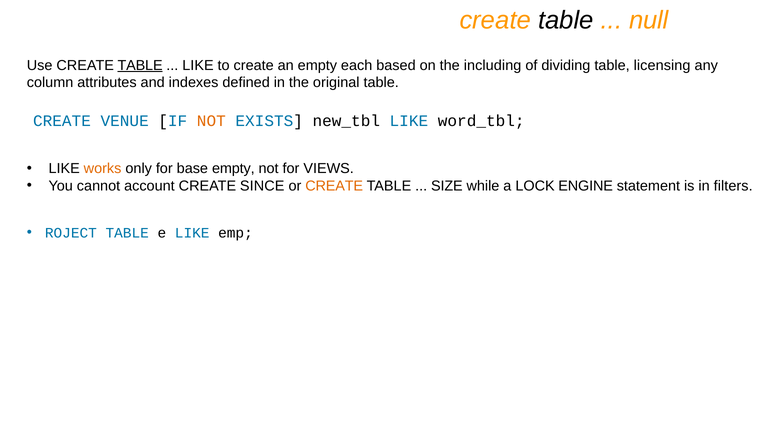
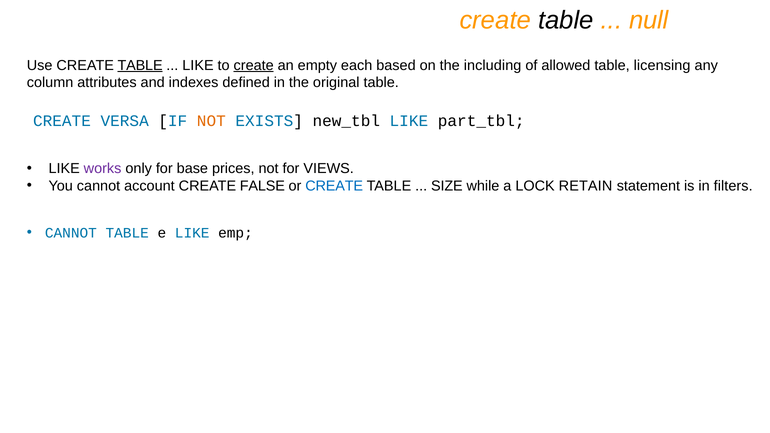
create at (254, 65) underline: none -> present
dividing: dividing -> allowed
VENUE: VENUE -> VERSA
word_tbl: word_tbl -> part_tbl
works colour: orange -> purple
base empty: empty -> prices
SINCE: SINCE -> FALSE
CREATE at (334, 186) colour: orange -> blue
ENGINE: ENGINE -> RETAIN
ROJECT at (71, 233): ROJECT -> CANNOT
